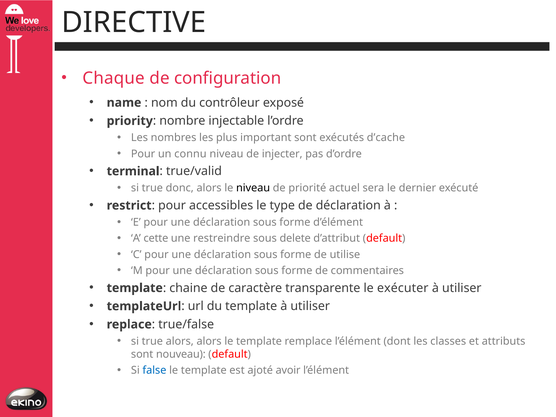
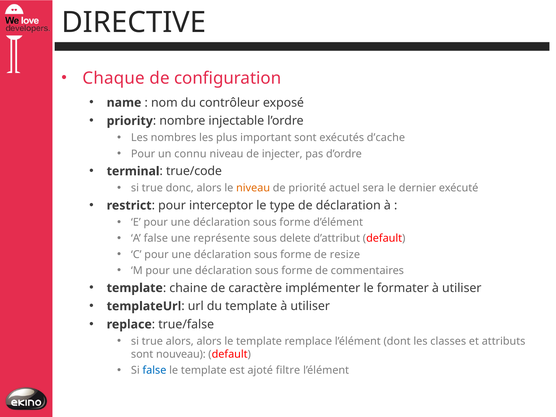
true/valid: true/valid -> true/code
niveau at (253, 188) colour: black -> orange
accessibles: accessibles -> interceptor
A cette: cette -> false
restreindre: restreindre -> représente
utilise: utilise -> resize
transparente: transparente -> implémenter
exécuter: exécuter -> formater
avoir: avoir -> filtre
